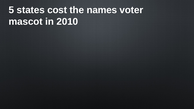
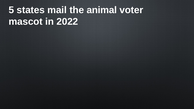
cost: cost -> mail
names: names -> animal
2010: 2010 -> 2022
